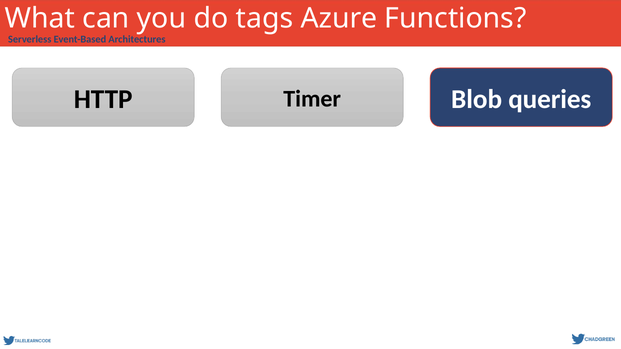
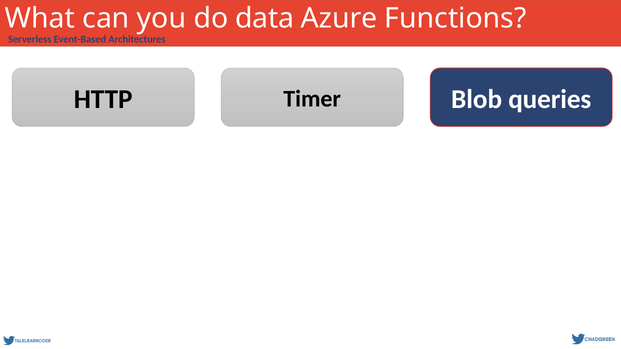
tags: tags -> data
